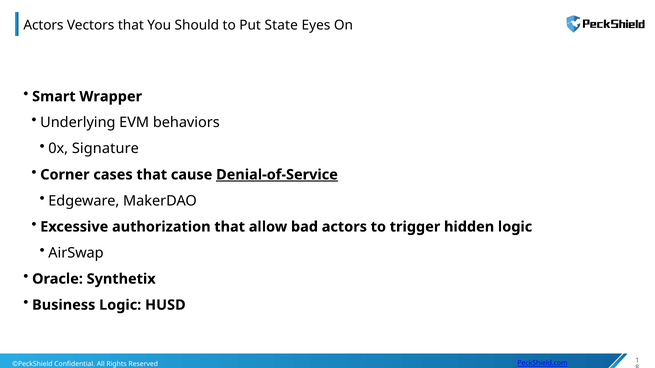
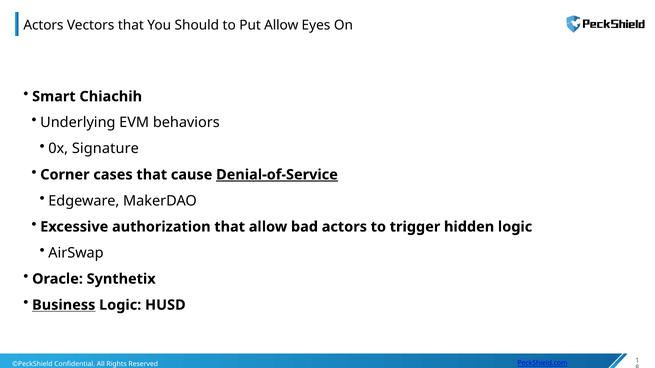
Put State: State -> Allow
Wrapper: Wrapper -> Chiachih
Business underline: none -> present
